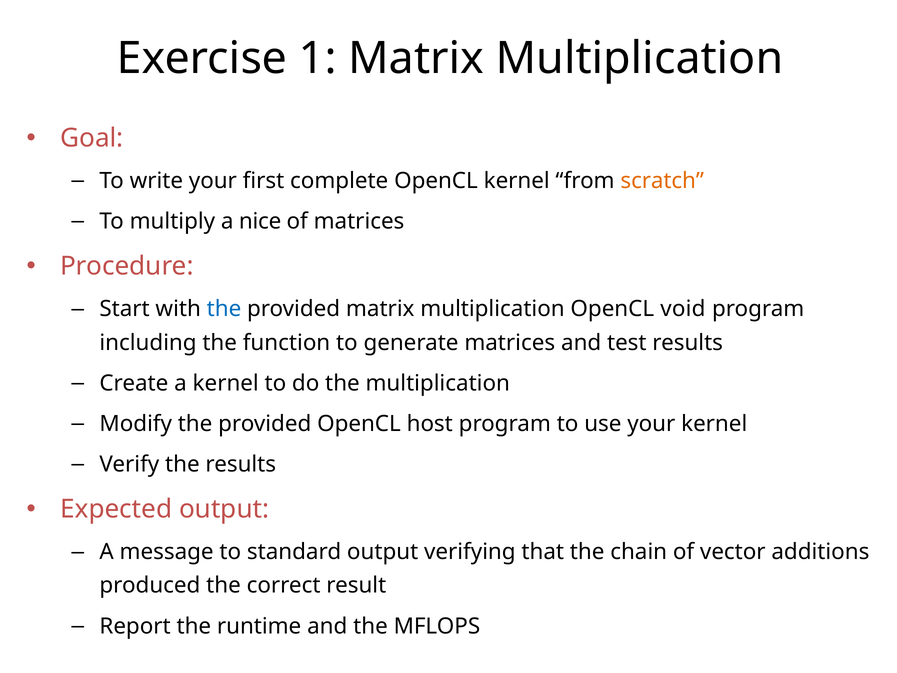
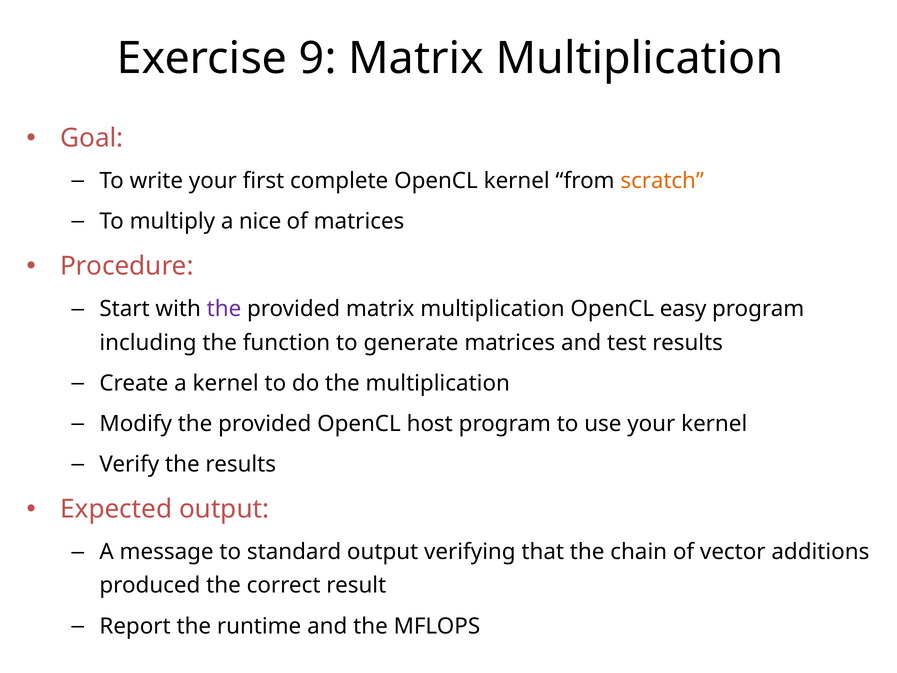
1: 1 -> 9
the at (224, 309) colour: blue -> purple
void: void -> easy
